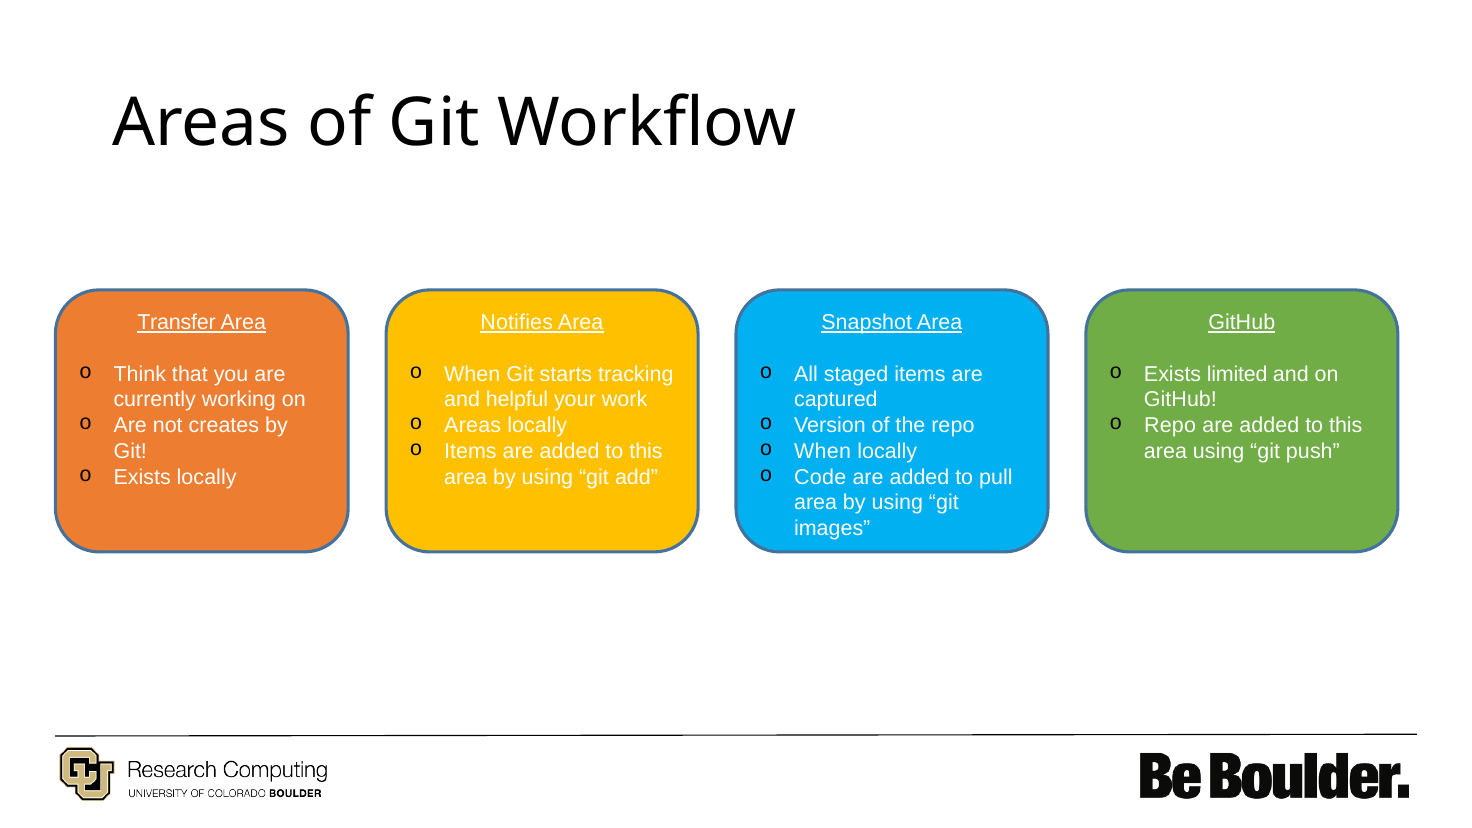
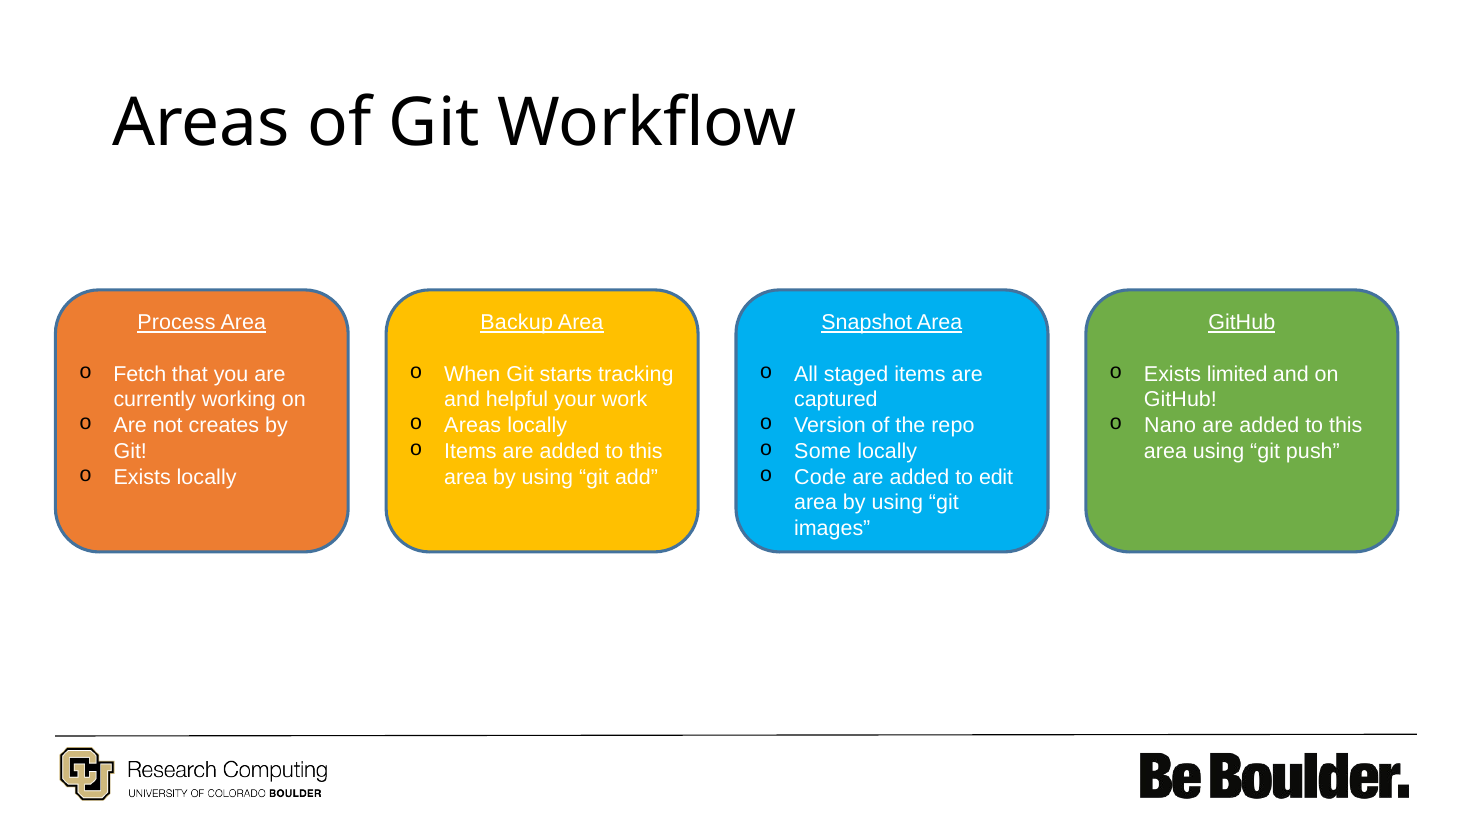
Transfer: Transfer -> Process
Notifies: Notifies -> Backup
Think: Think -> Fetch
Repo at (1170, 426): Repo -> Nano
When at (823, 451): When -> Some
pull: pull -> edit
